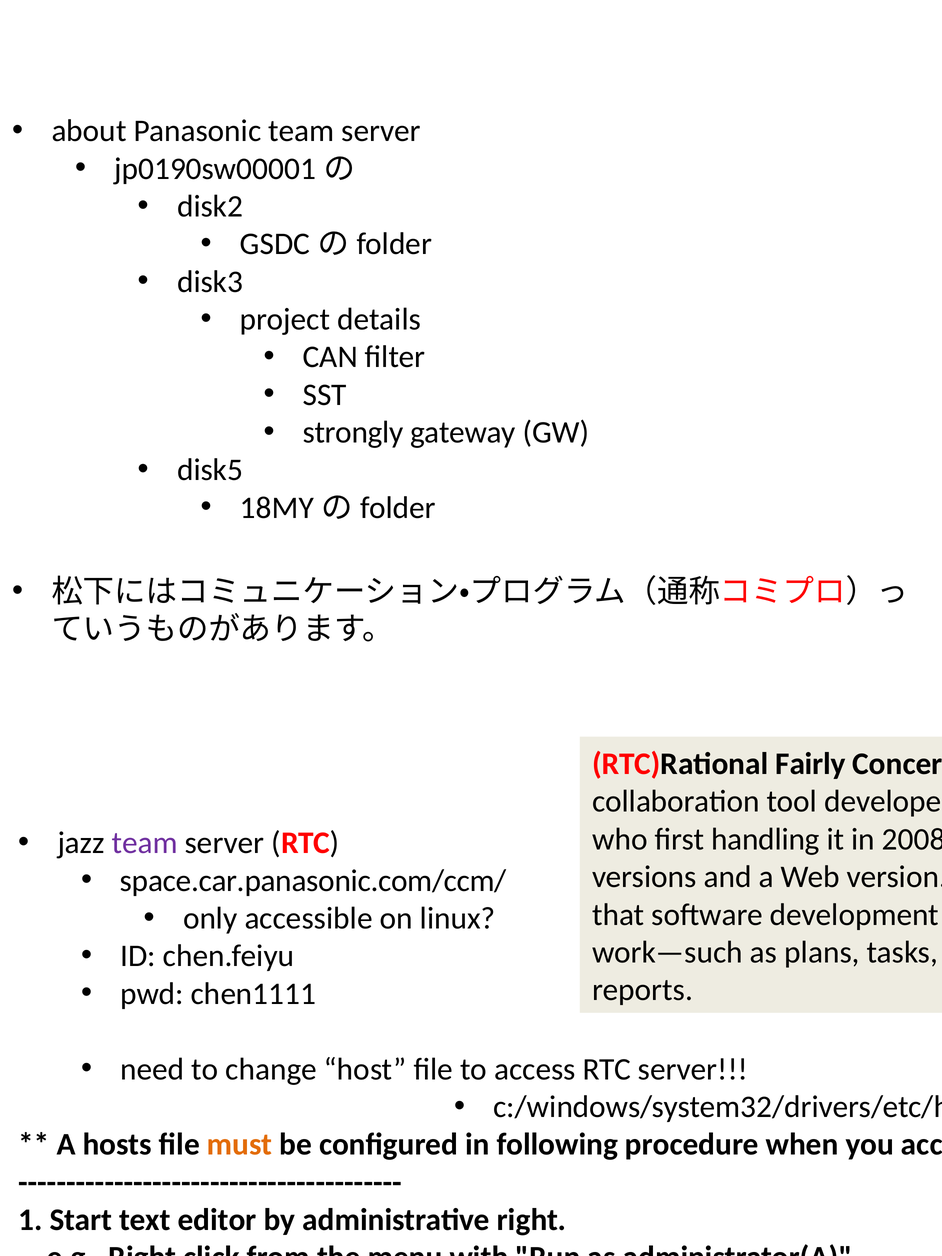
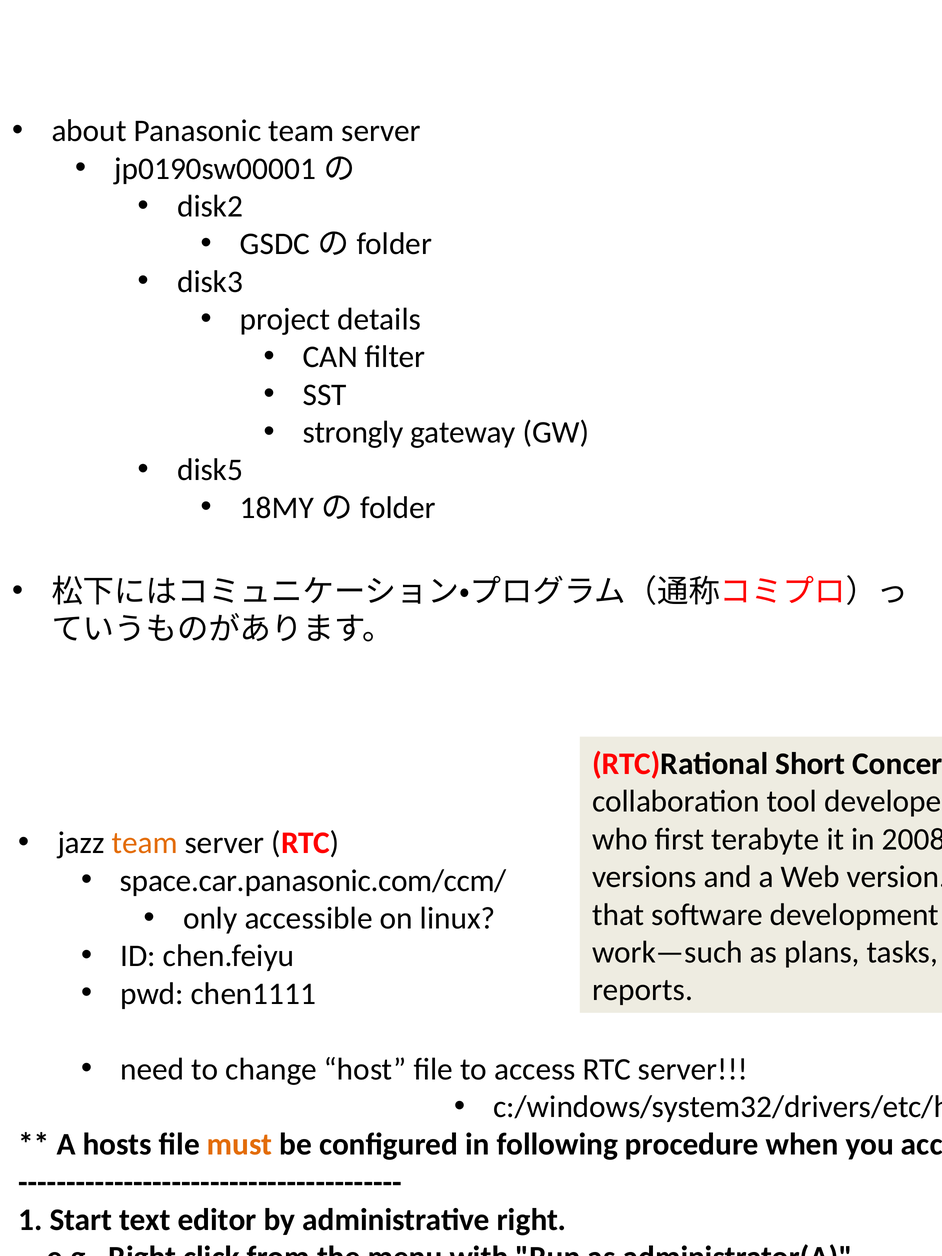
Fairly: Fairly -> Short
handling: handling -> terabyte
team at (145, 843) colour: purple -> orange
